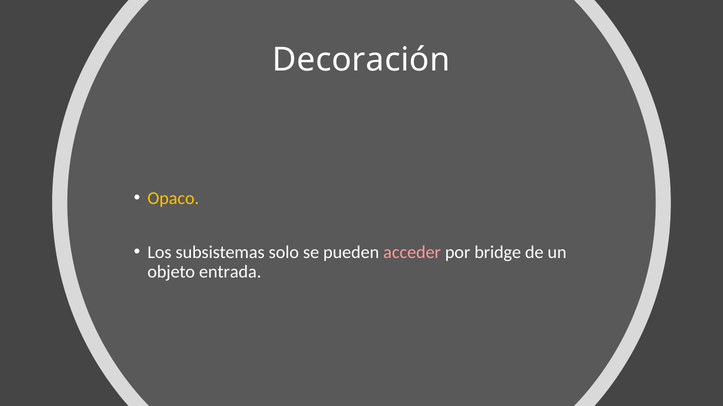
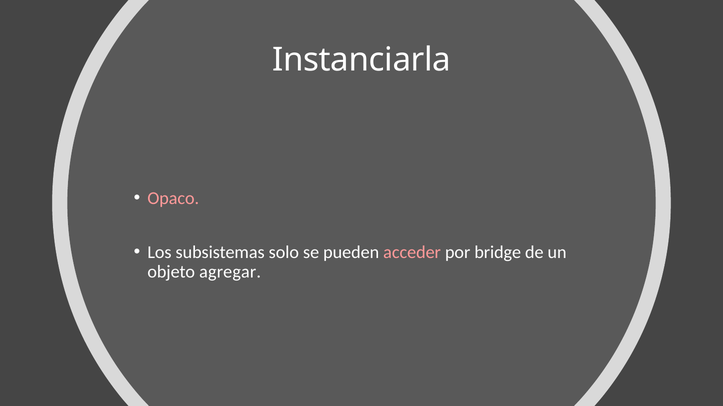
Decoración: Decoración -> Instanciarla
Opaco colour: yellow -> pink
entrada: entrada -> agregar
